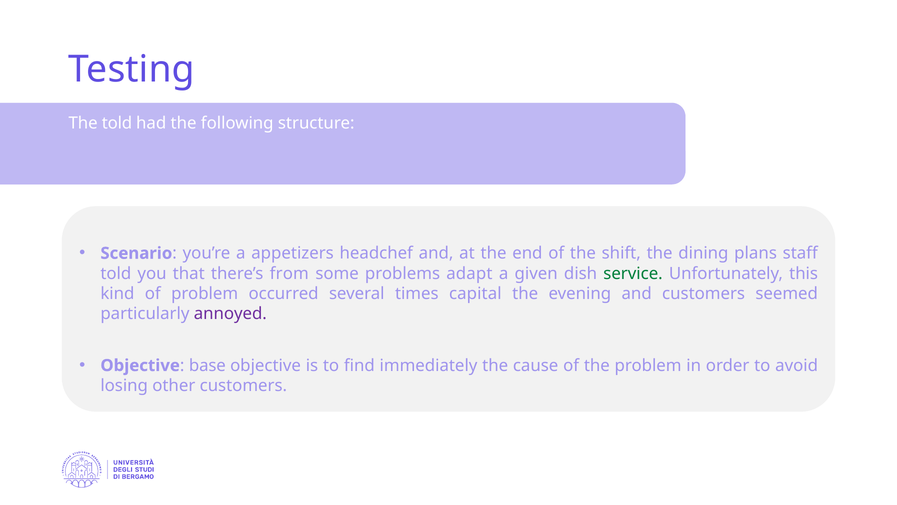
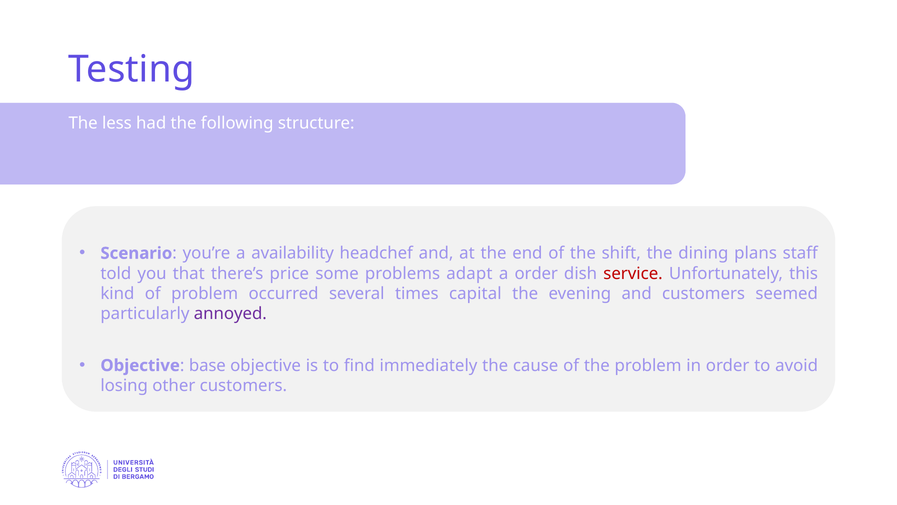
The told: told -> less
appetizers: appetizers -> availability
from: from -> price
a given: given -> order
service colour: green -> red
